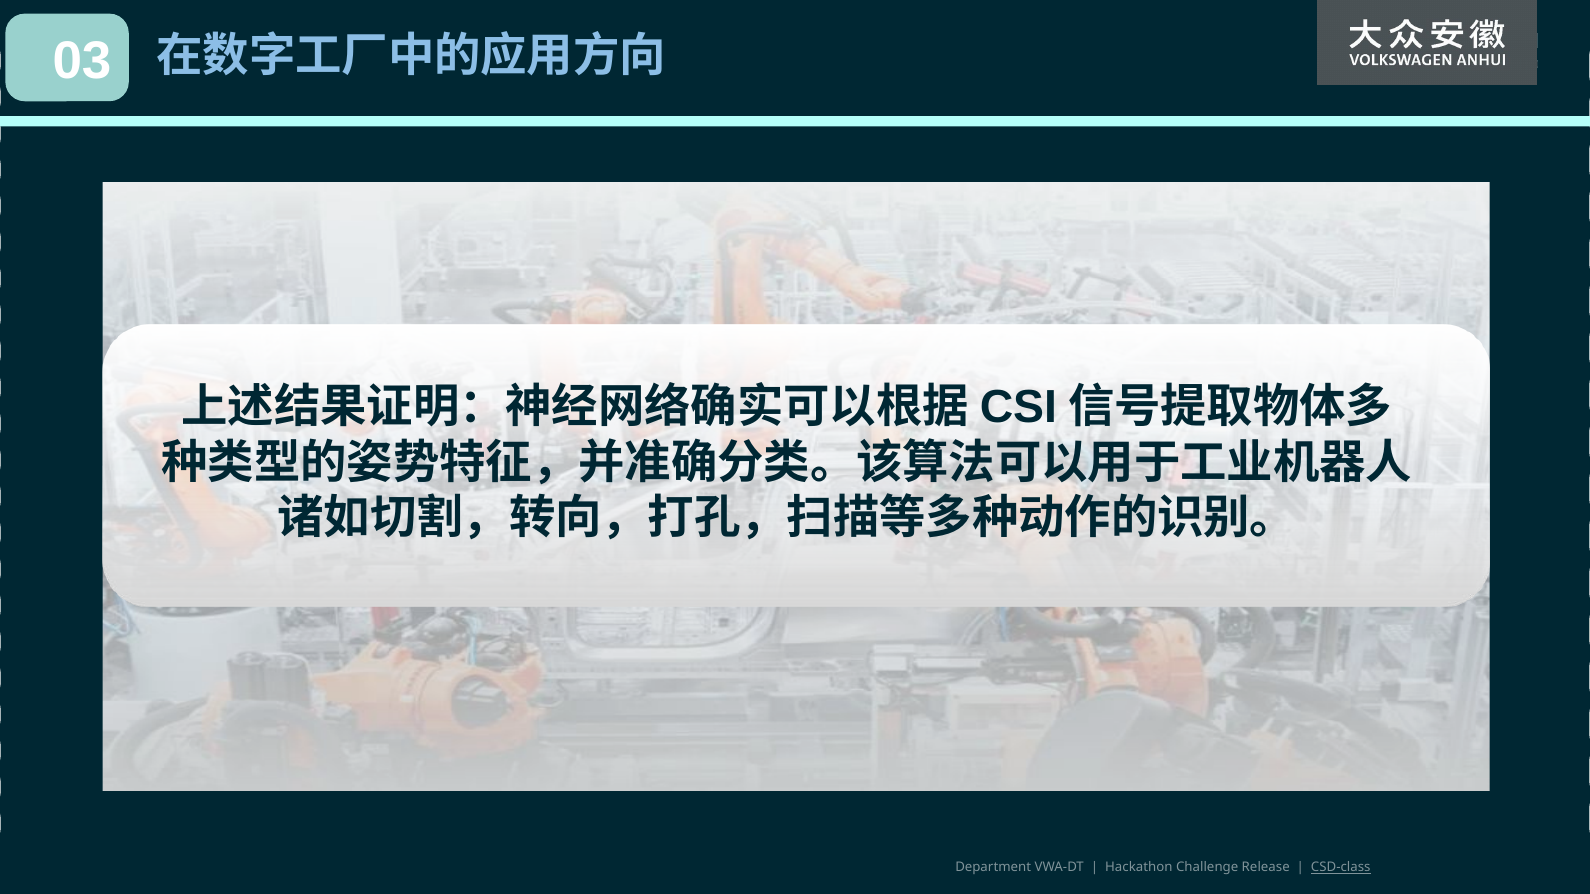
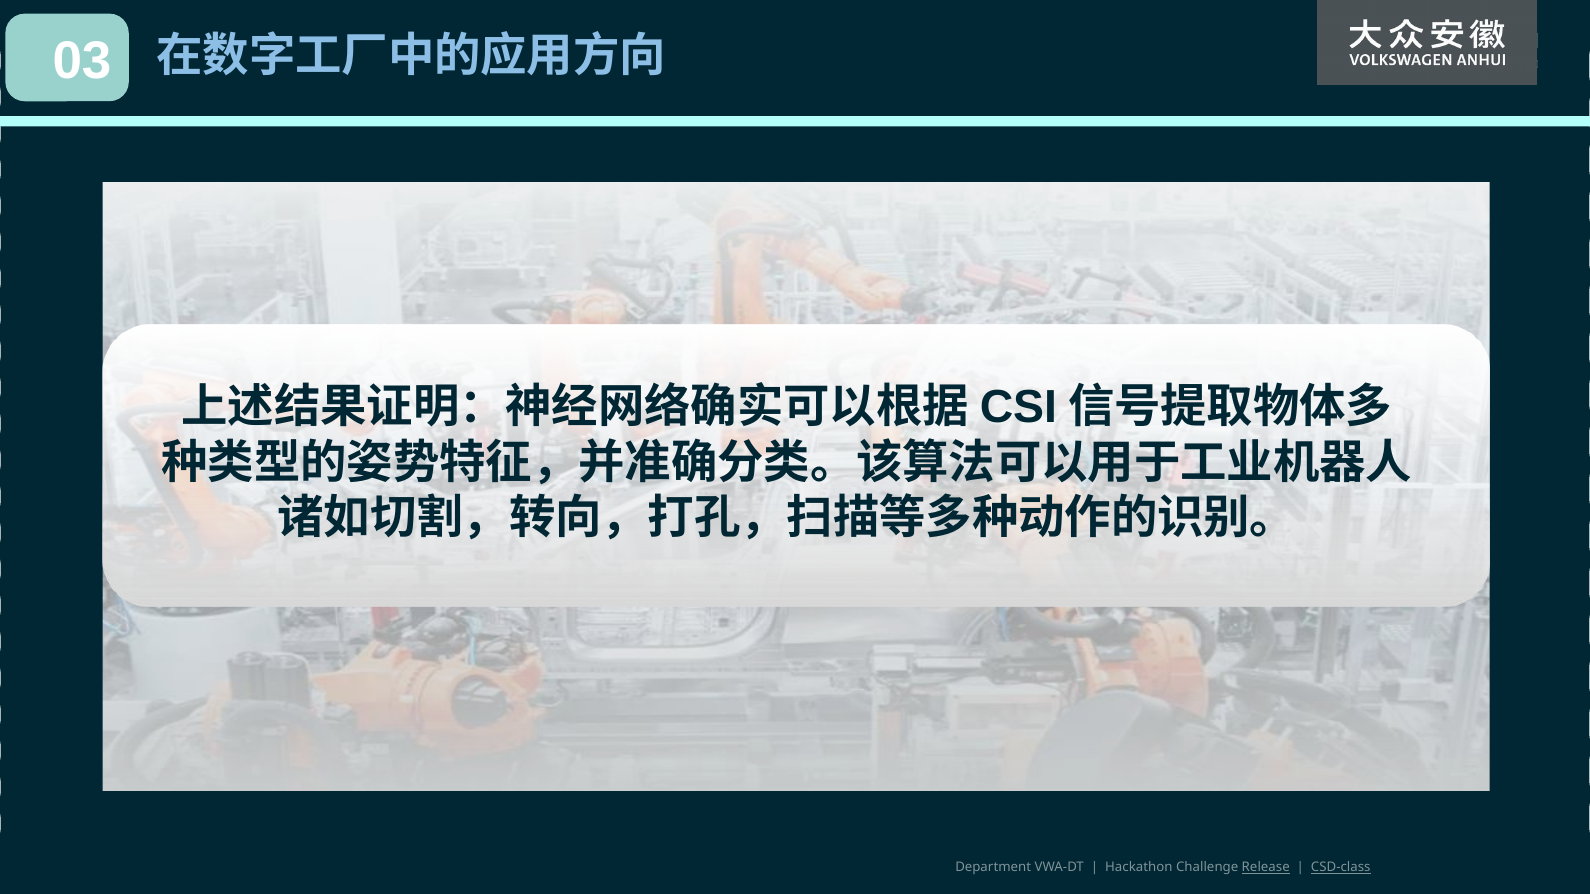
Release underline: none -> present
